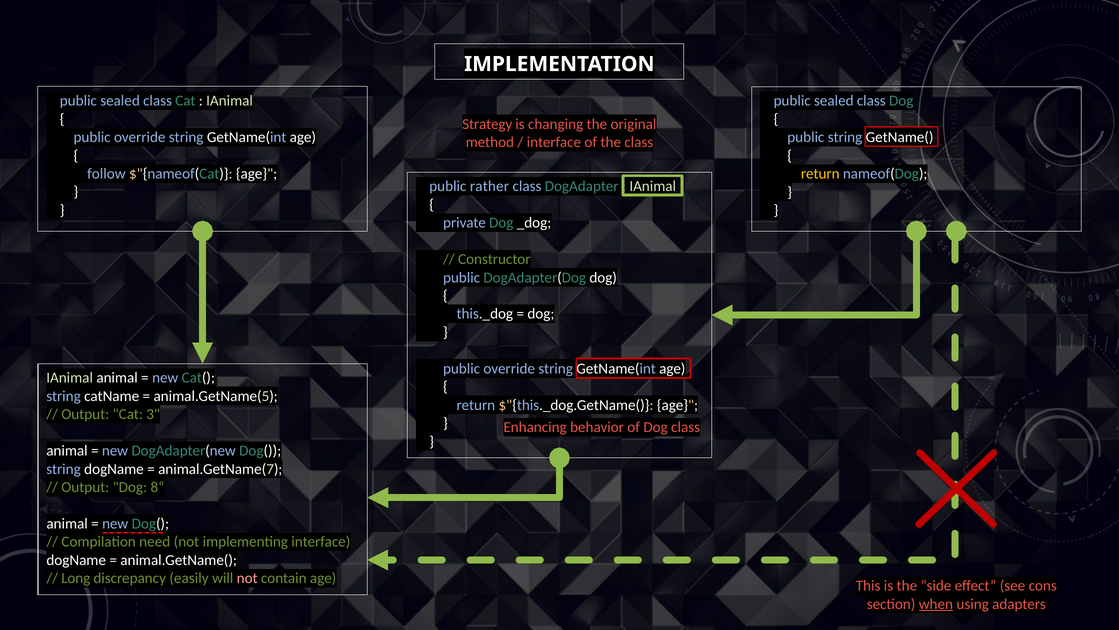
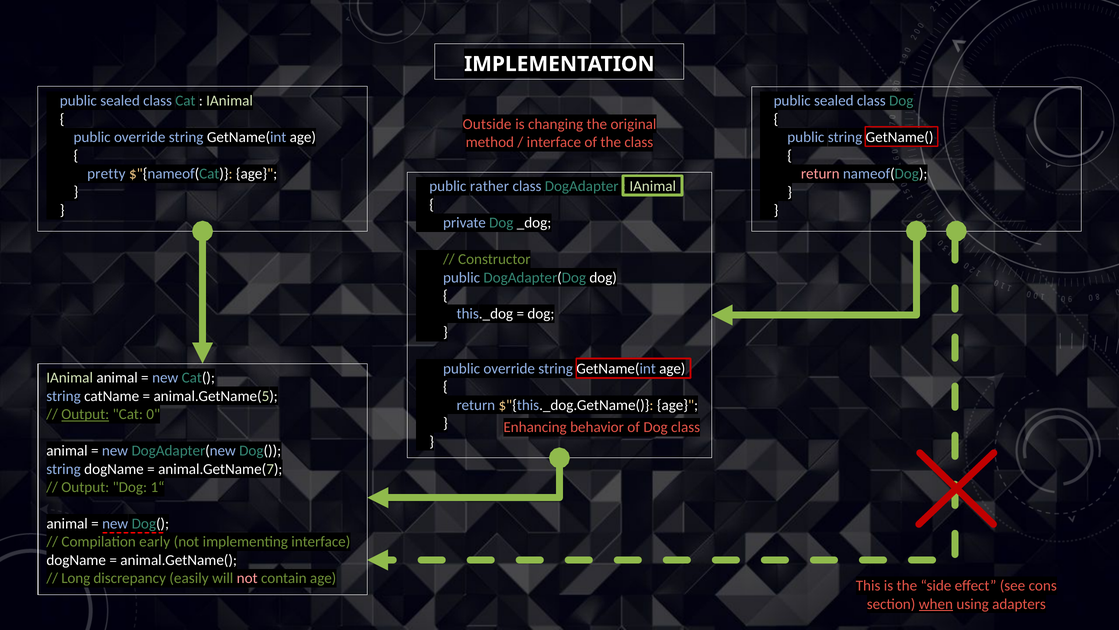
Strategy: Strategy -> Outside
follow: follow -> pretty
return at (820, 174) colour: yellow -> pink
Output at (85, 414) underline: none -> present
3: 3 -> 0
8“: 8“ -> 1“
need: need -> early
